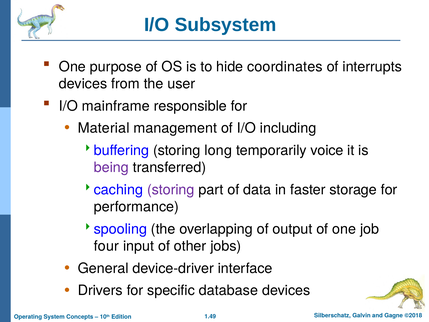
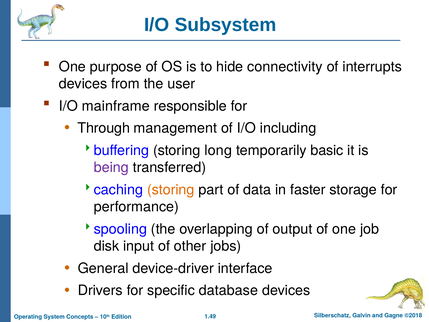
coordinates: coordinates -> connectivity
Material: Material -> Through
voice: voice -> basic
storing at (171, 190) colour: purple -> orange
four: four -> disk
